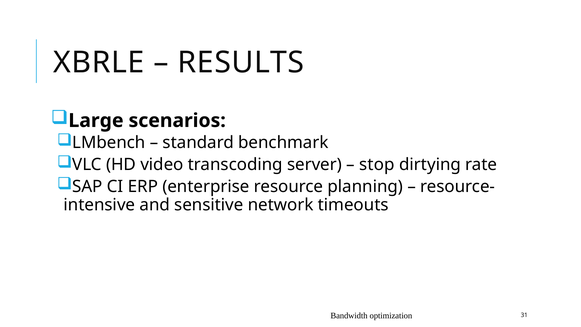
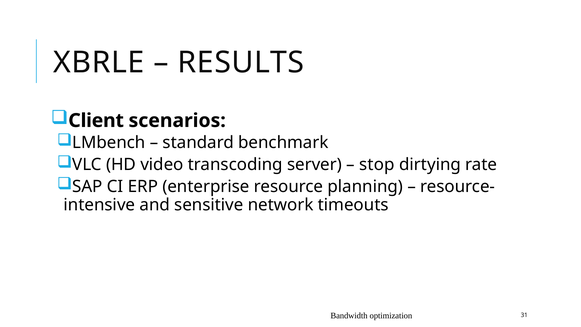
Large: Large -> Client
